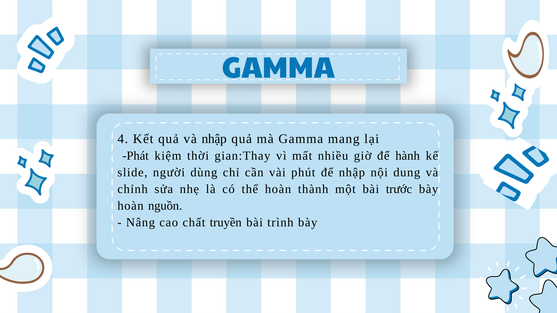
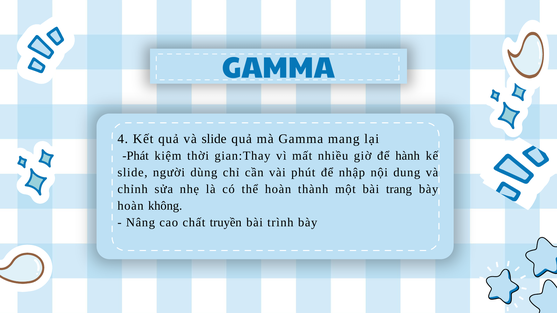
và nhập: nhập -> slide
trước: trước -> trang
nguồn: nguồn -> không
